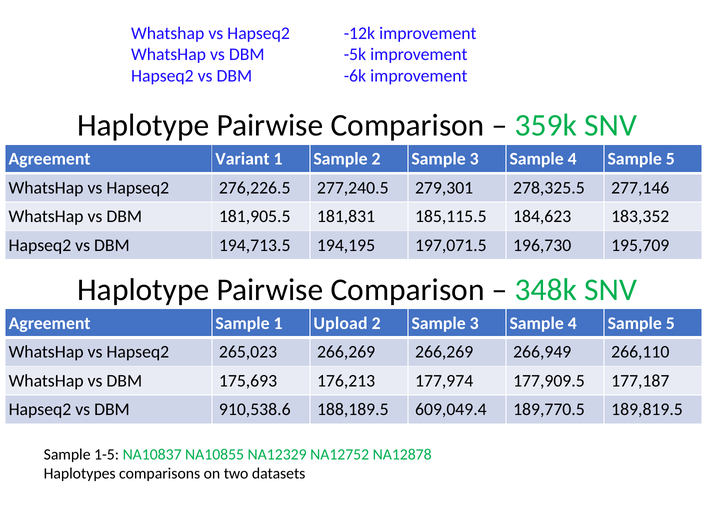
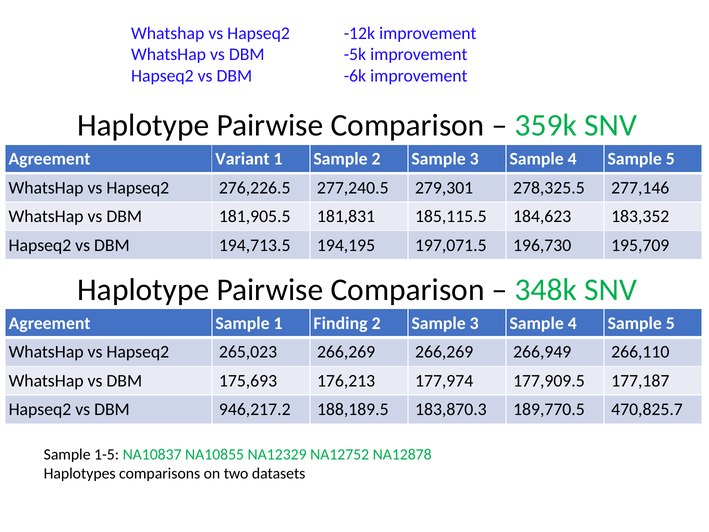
Upload: Upload -> Finding
910,538.6: 910,538.6 -> 946,217.2
609,049.4: 609,049.4 -> 183,870.3
189,819.5: 189,819.5 -> 470,825.7
